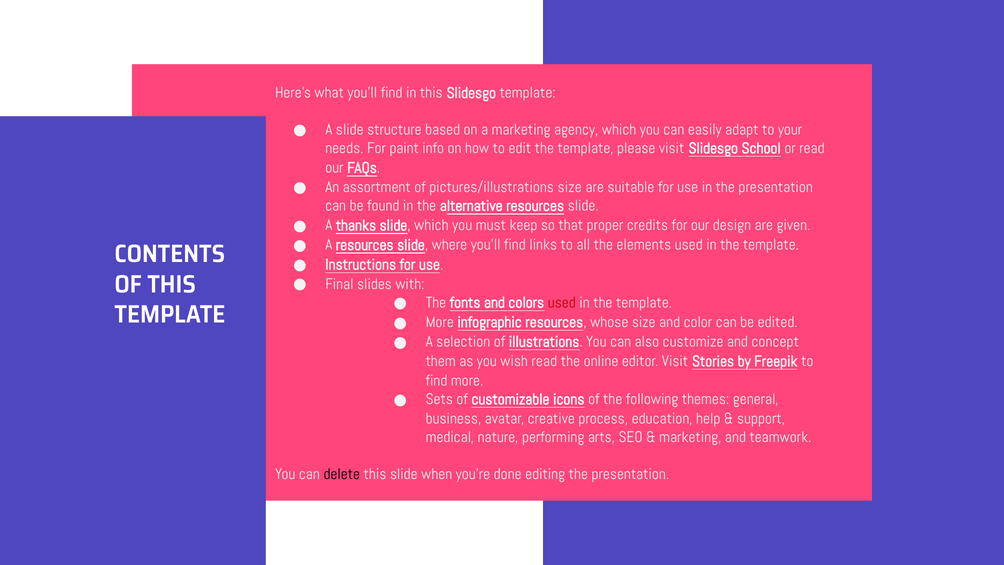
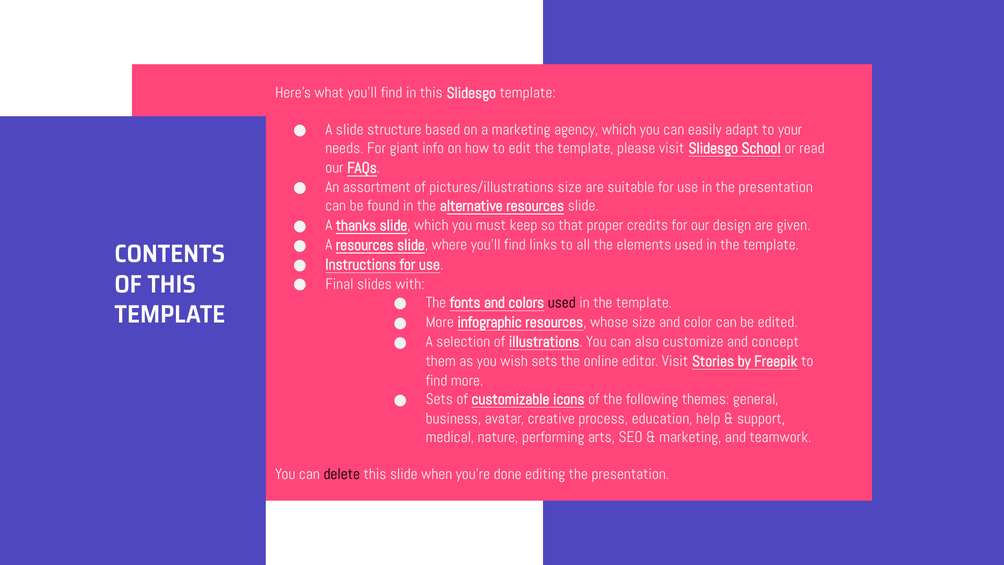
paint: paint -> giant
used at (562, 302) colour: red -> black
wish read: read -> sets
